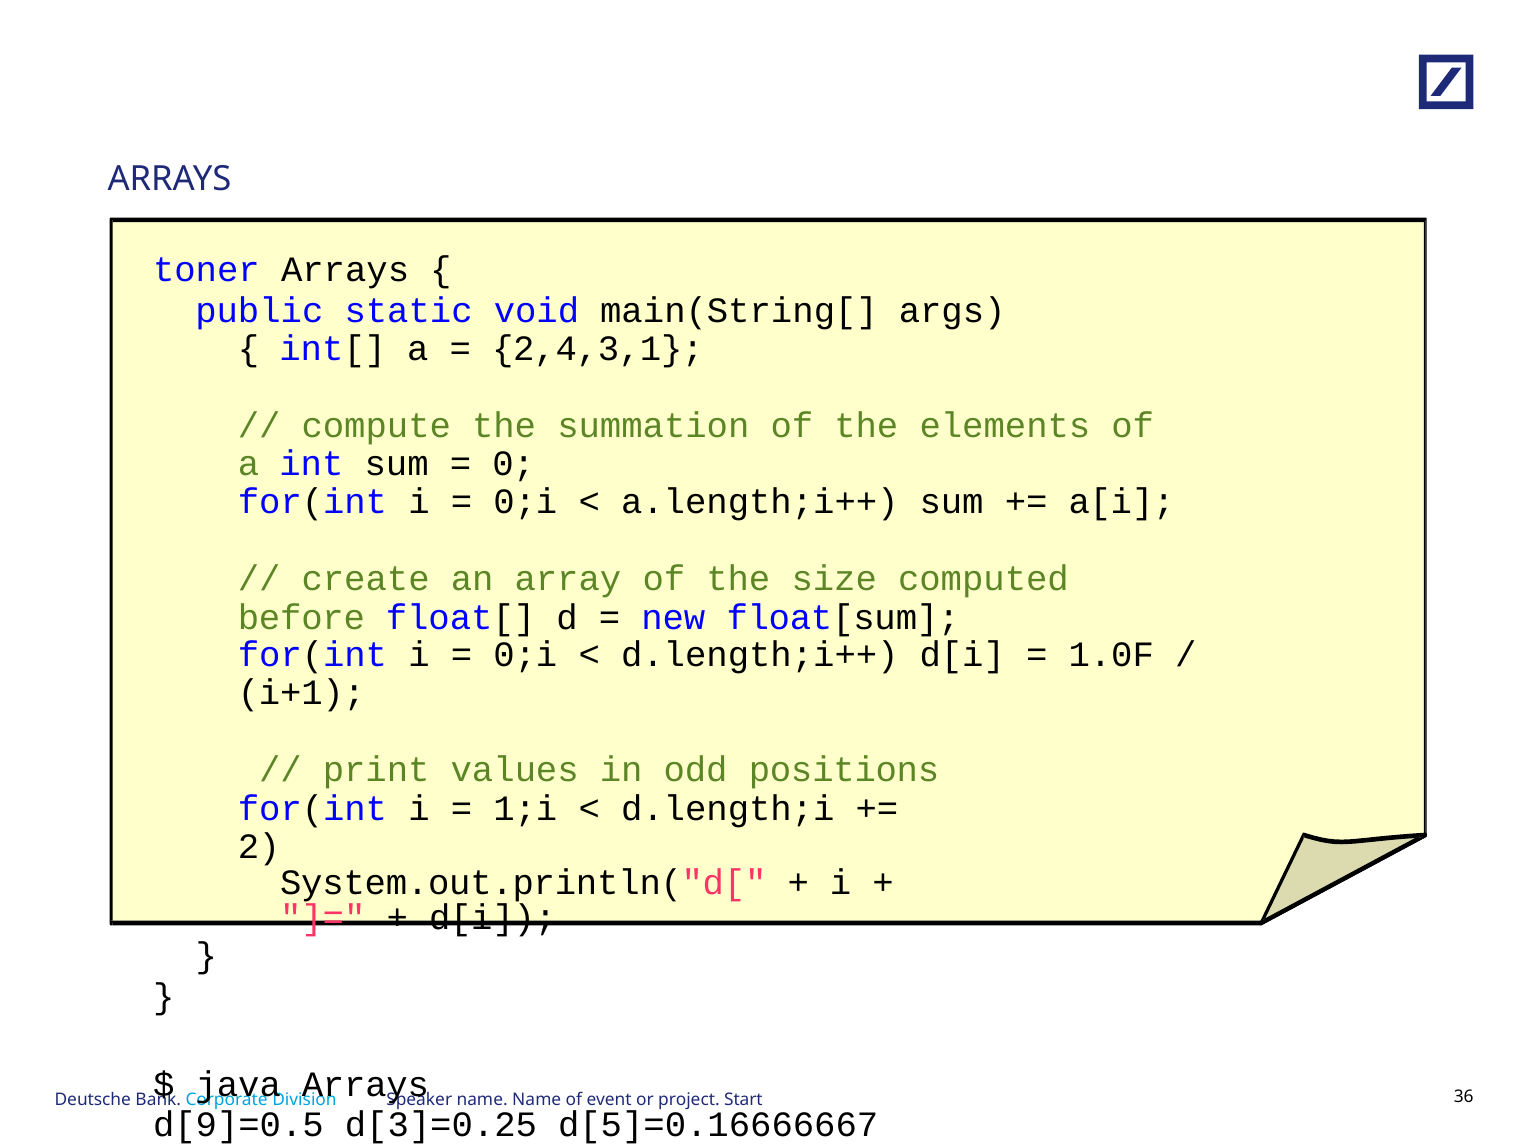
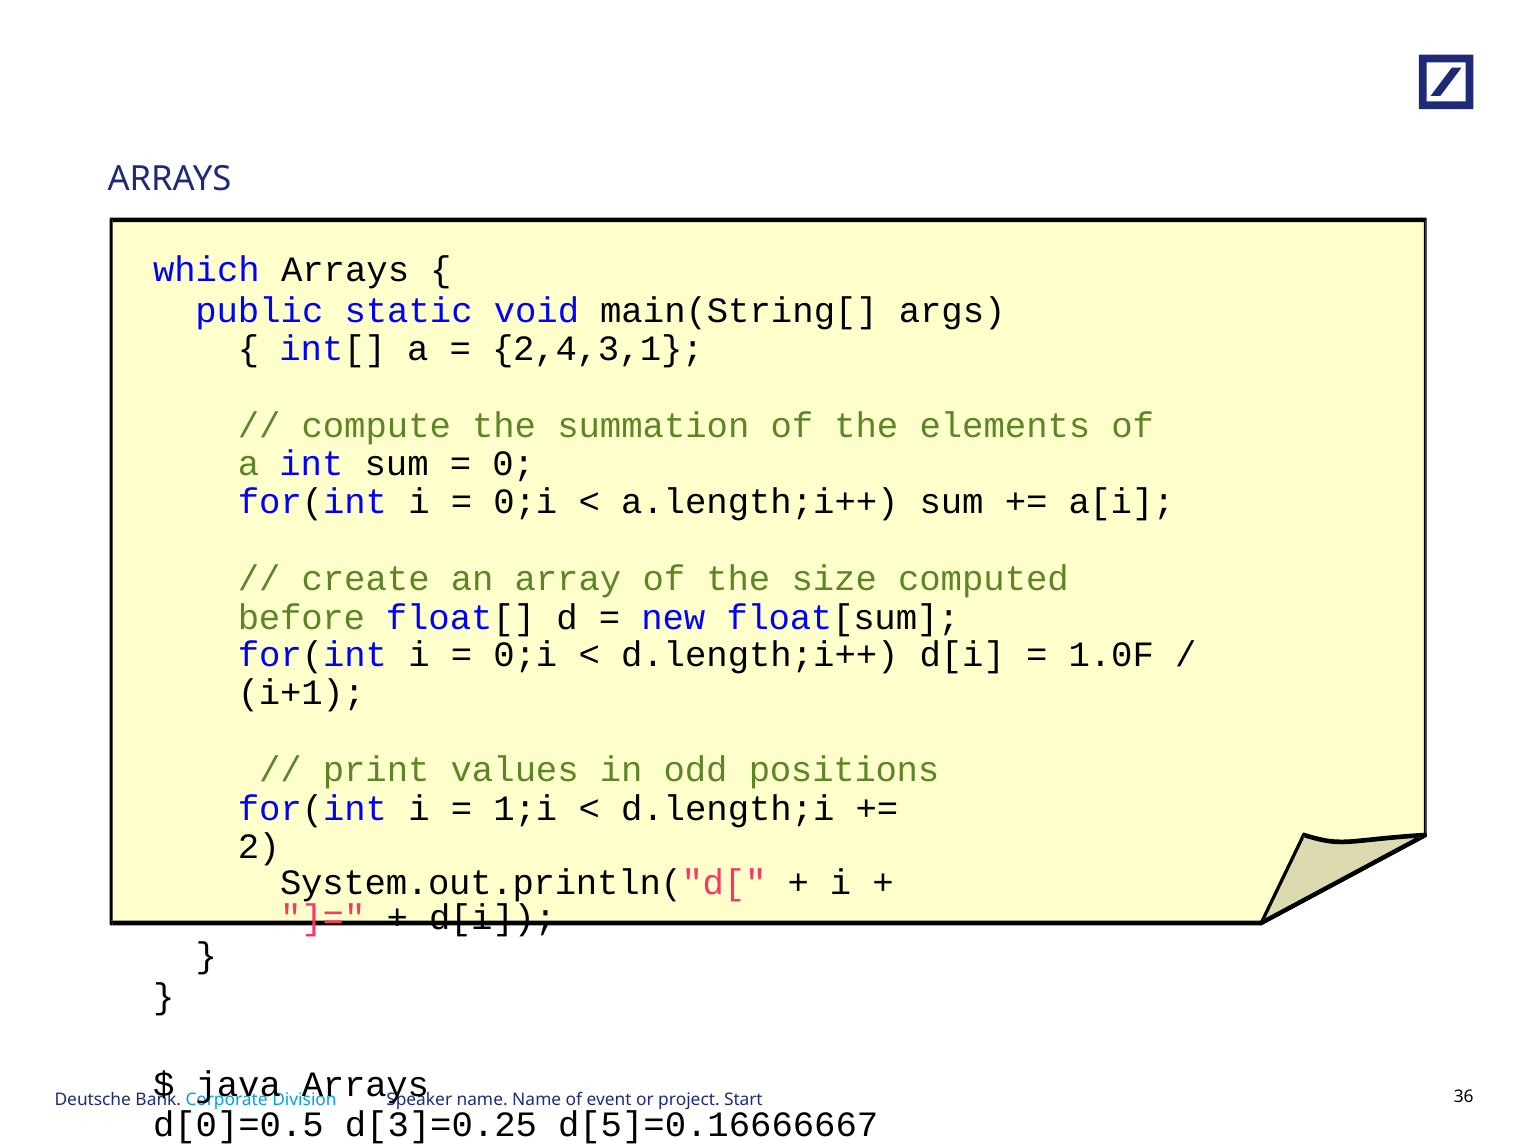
toner: toner -> which
d[9]=0.5: d[9]=0.5 -> d[0]=0.5
